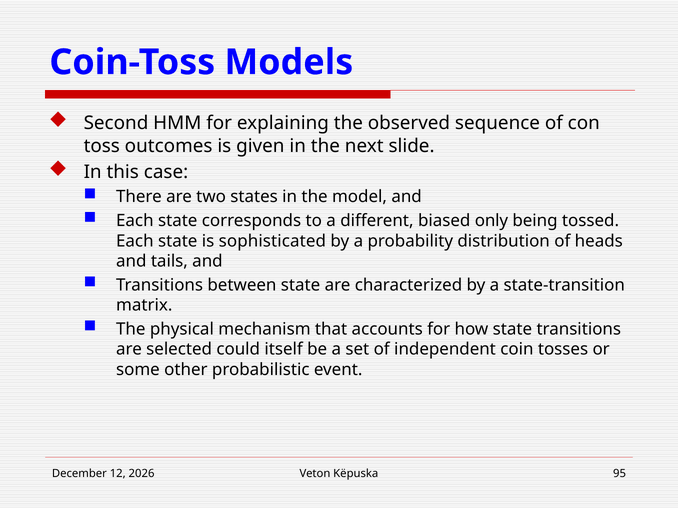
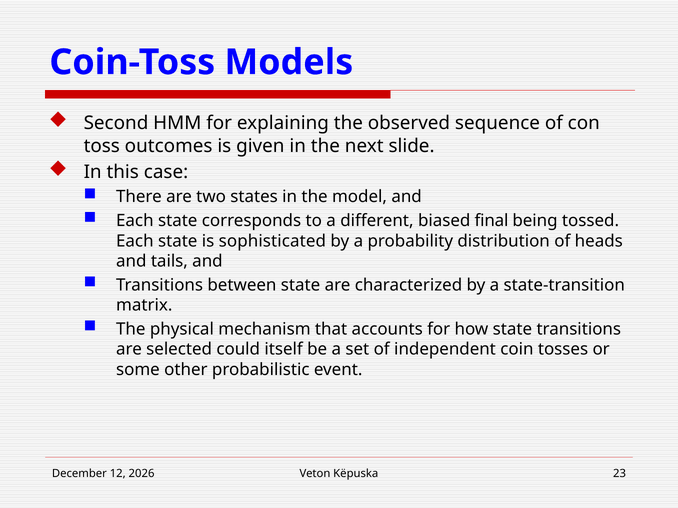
only: only -> final
95: 95 -> 23
